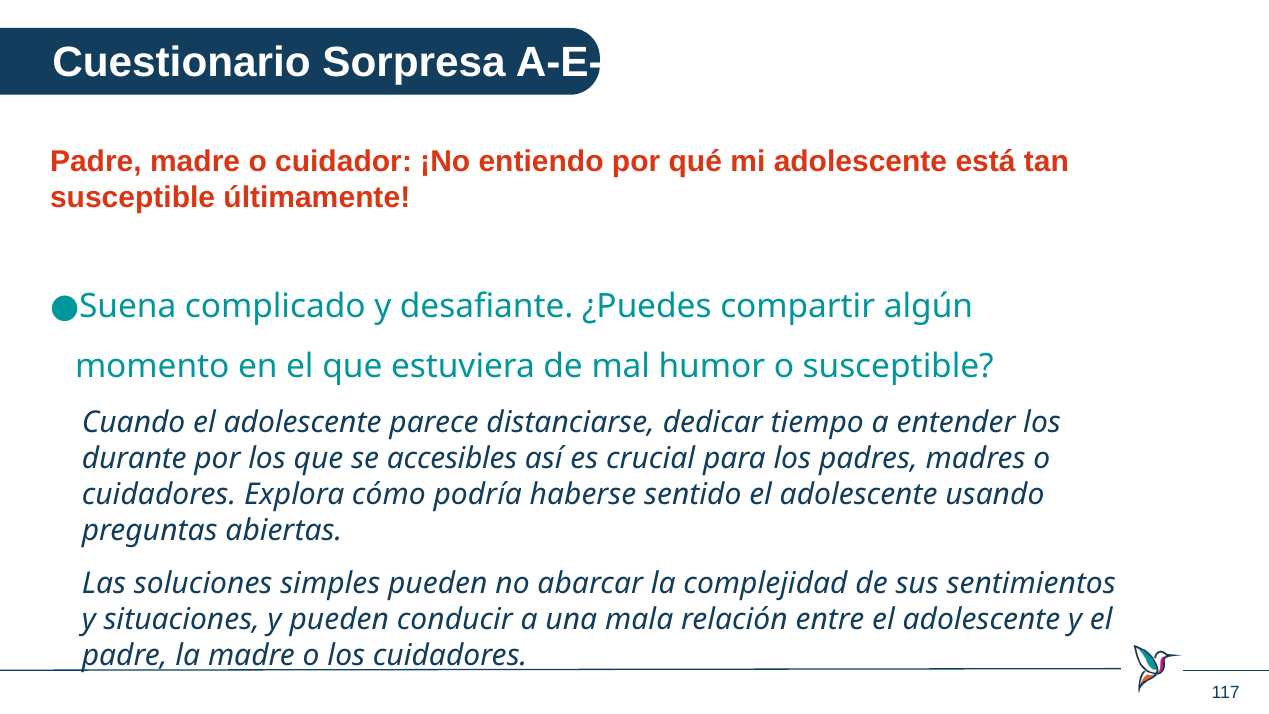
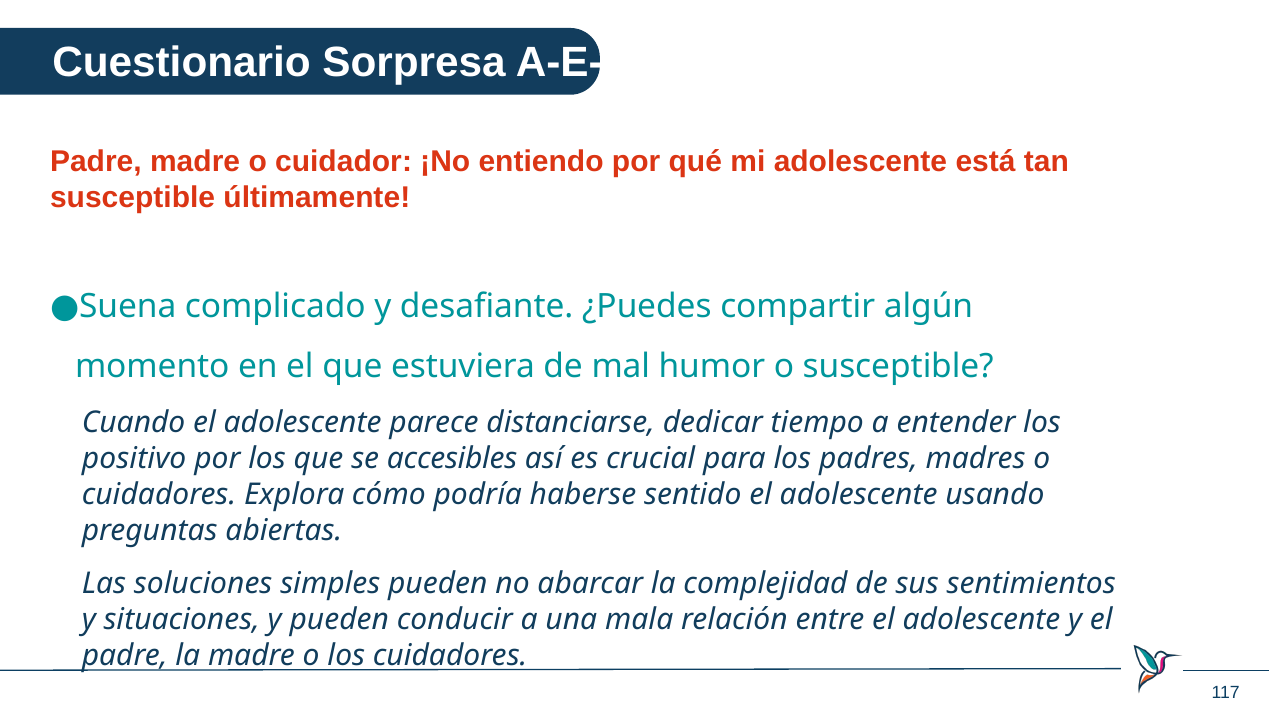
durante: durante -> positivo
